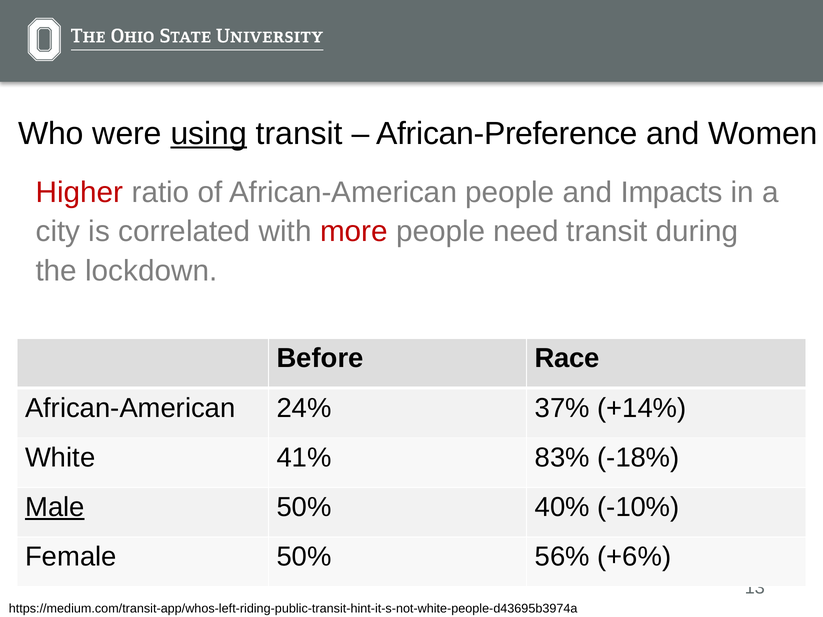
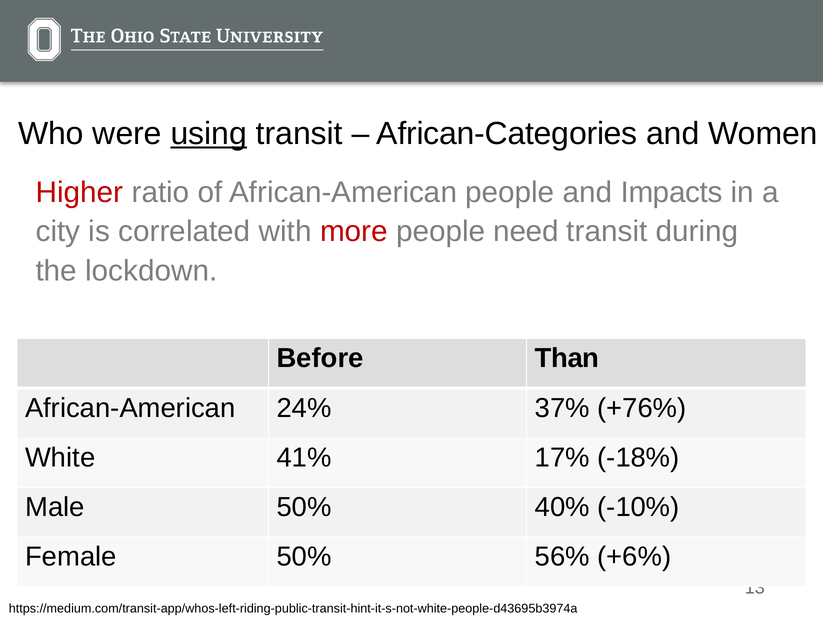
African-Preference: African-Preference -> African-Categories
Race: Race -> Than
+14%: +14% -> +76%
83%: 83% -> 17%
Male underline: present -> none
